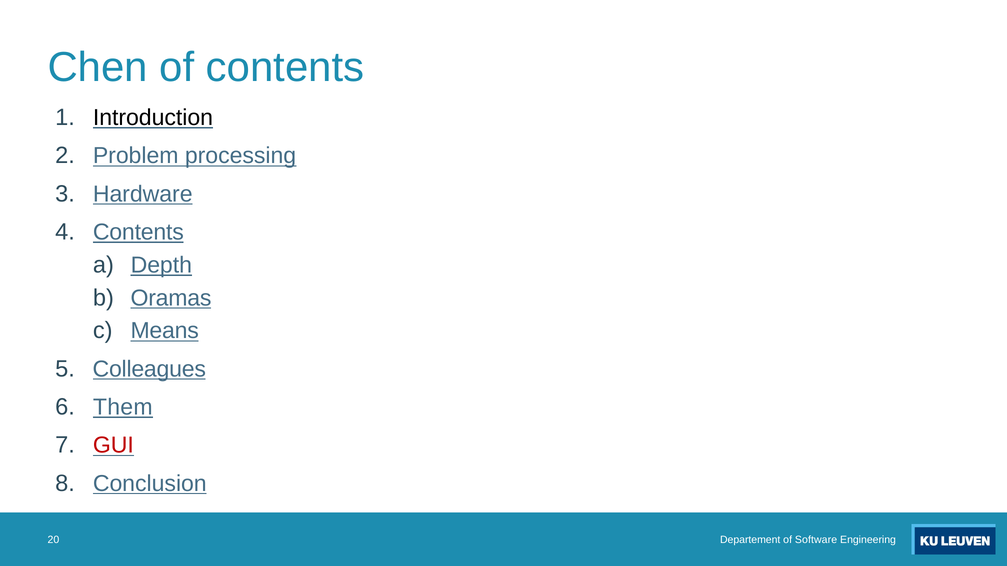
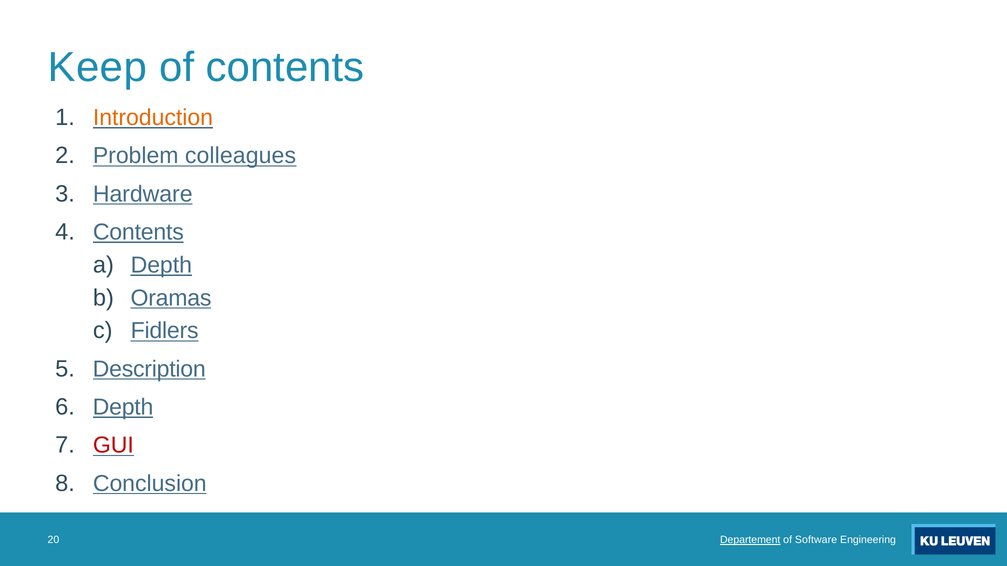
Chen: Chen -> Keep
Introduction colour: black -> orange
processing: processing -> colleagues
Means: Means -> Fidlers
Colleagues: Colleagues -> Description
Them at (123, 407): Them -> Depth
Departement underline: none -> present
